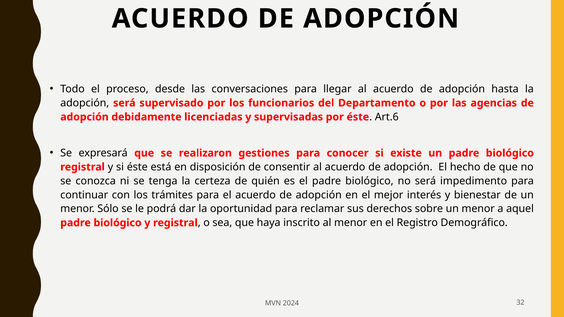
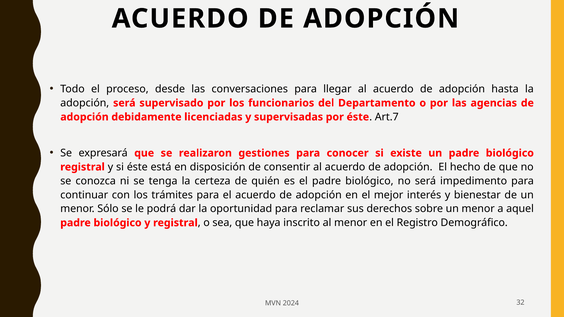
Art.6: Art.6 -> Art.7
